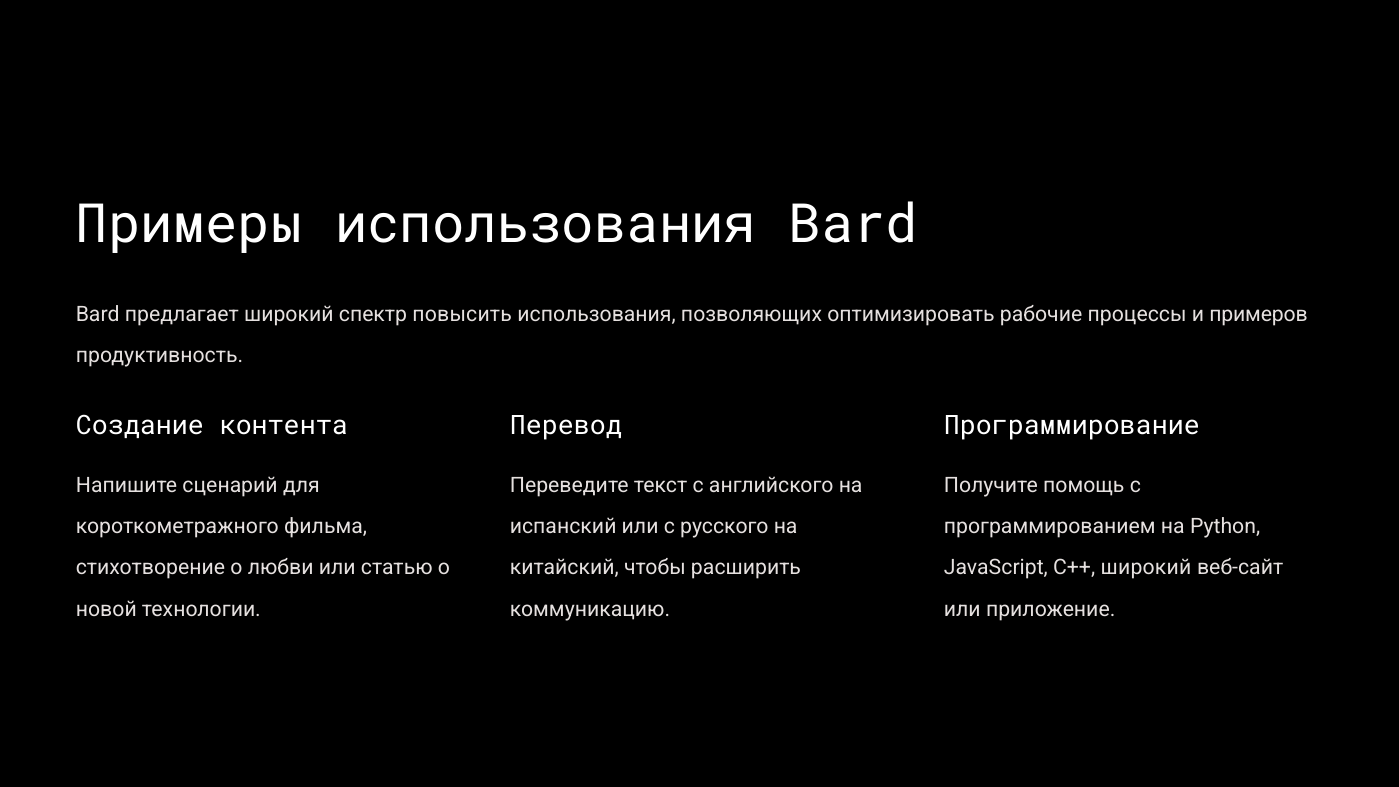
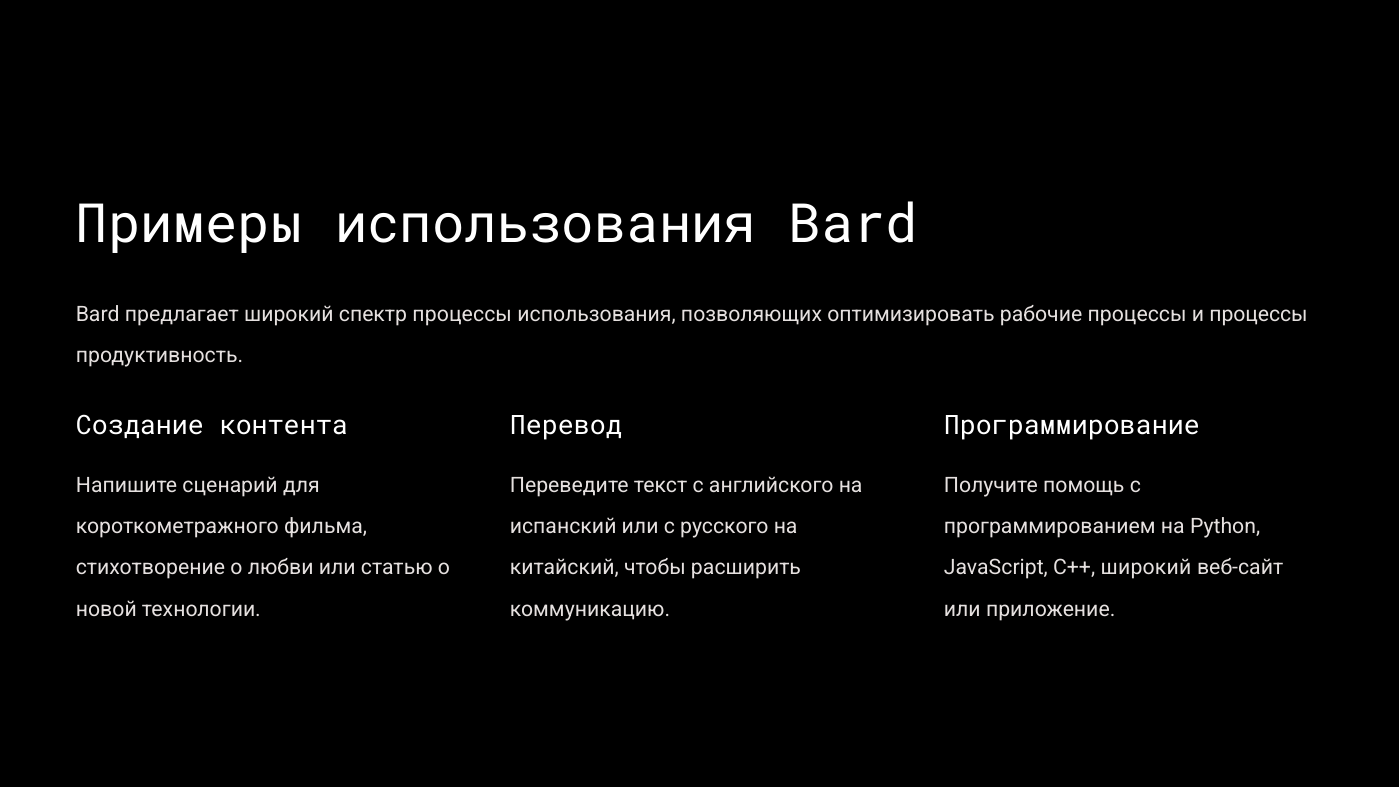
спектр повысить: повысить -> процессы
и примеров: примеров -> процессы
